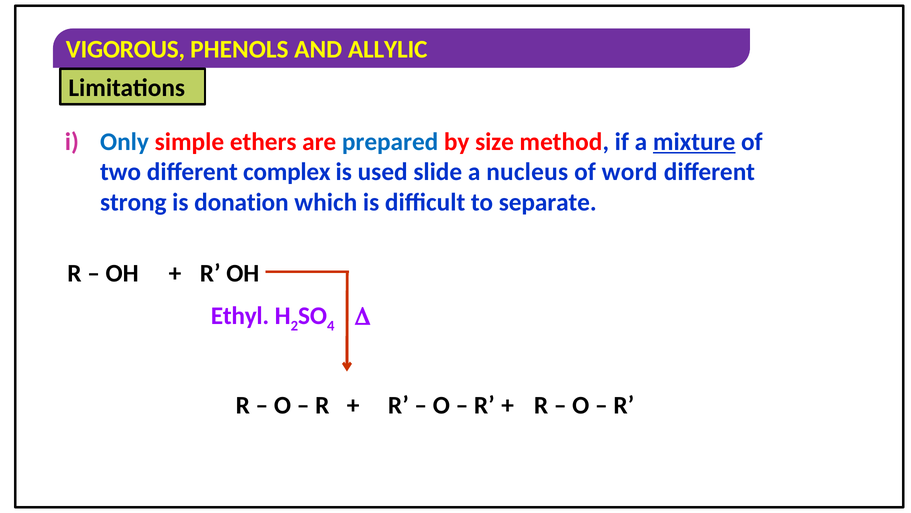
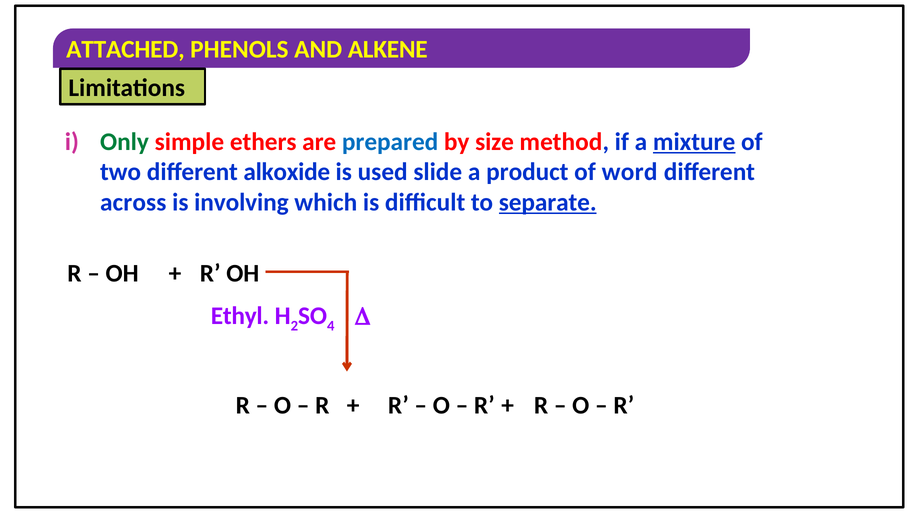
VIGOROUS: VIGOROUS -> ATTACHED
ALLYLIC: ALLYLIC -> ALKENE
Only colour: blue -> green
complex: complex -> alkoxide
nucleus: nucleus -> product
strong: strong -> across
donation: donation -> involving
separate underline: none -> present
